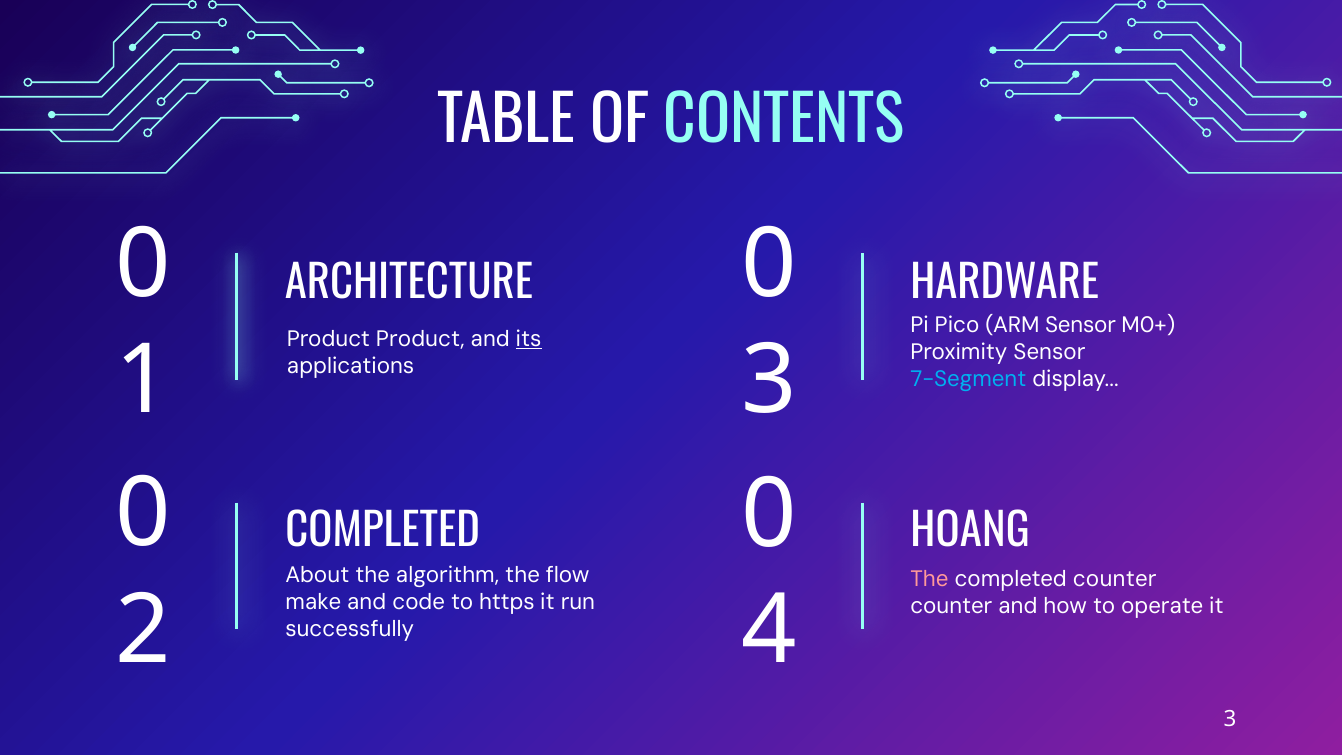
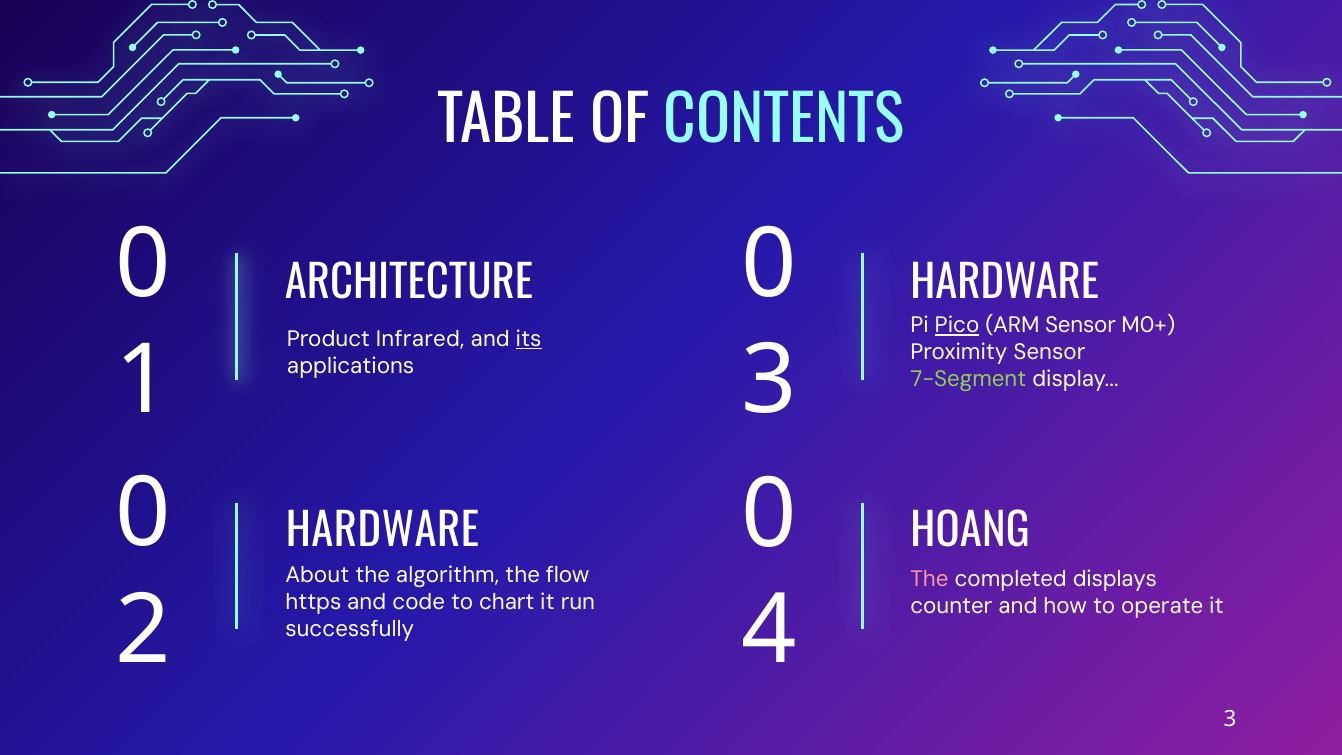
Pico underline: none -> present
Product Product: Product -> Infrared
7-Segment colour: light blue -> light green
COMPLETED at (383, 532): COMPLETED -> HARDWARE
completed counter: counter -> displays
make: make -> https
https: https -> chart
